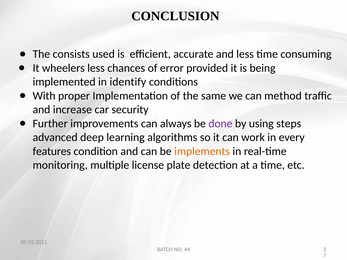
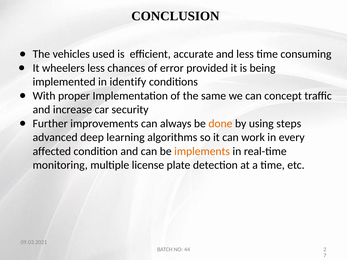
consists: consists -> vehicles
method: method -> concept
done colour: purple -> orange
features: features -> affected
